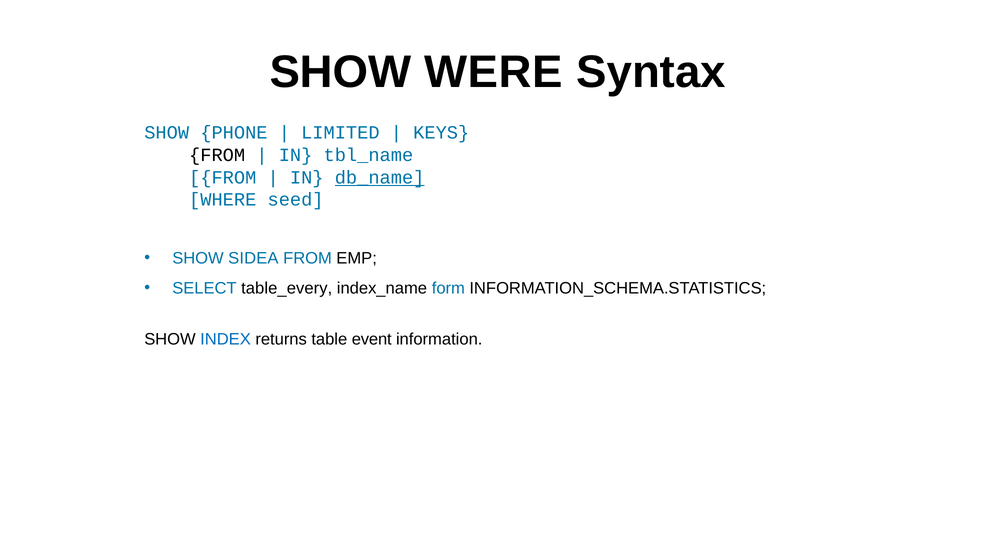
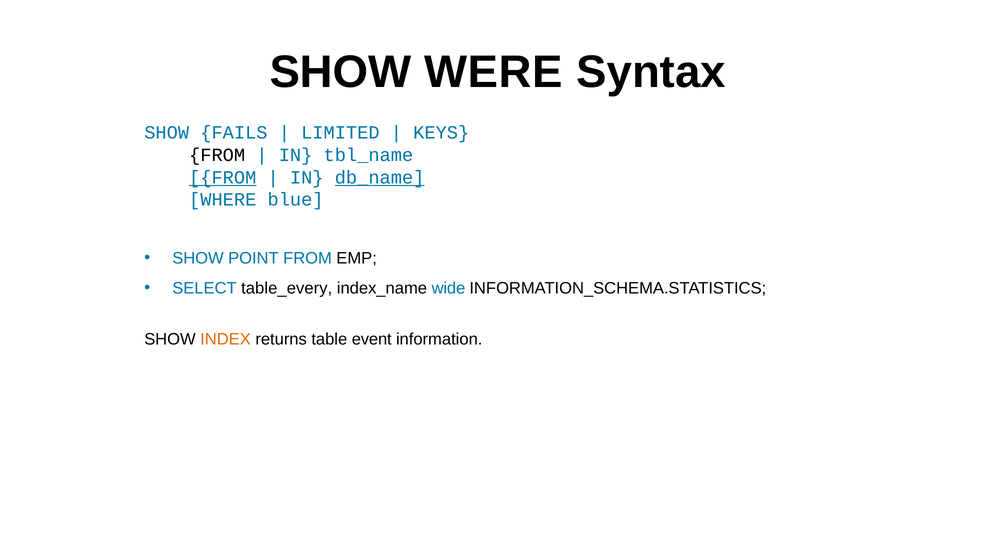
PHONE: PHONE -> FAILS
FROM at (223, 177) underline: none -> present
seed: seed -> blue
SIDEA: SIDEA -> POINT
form: form -> wide
INDEX colour: blue -> orange
